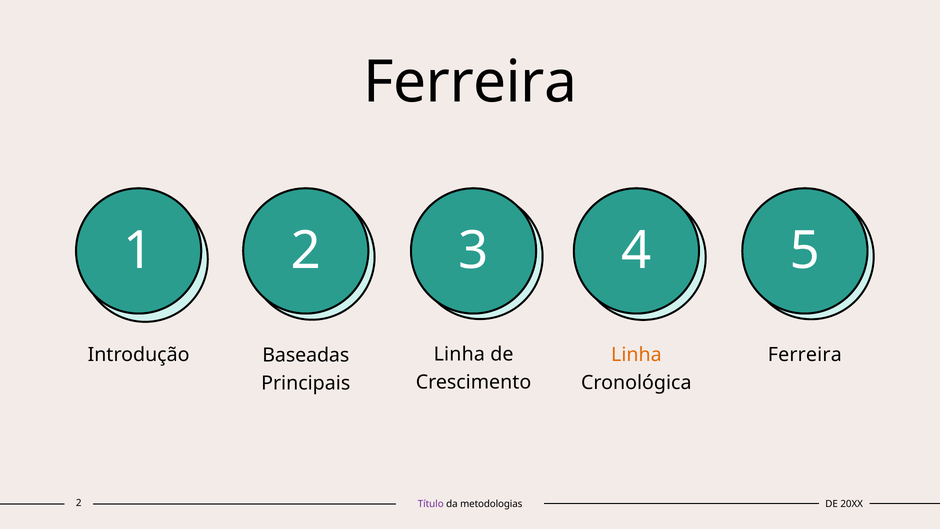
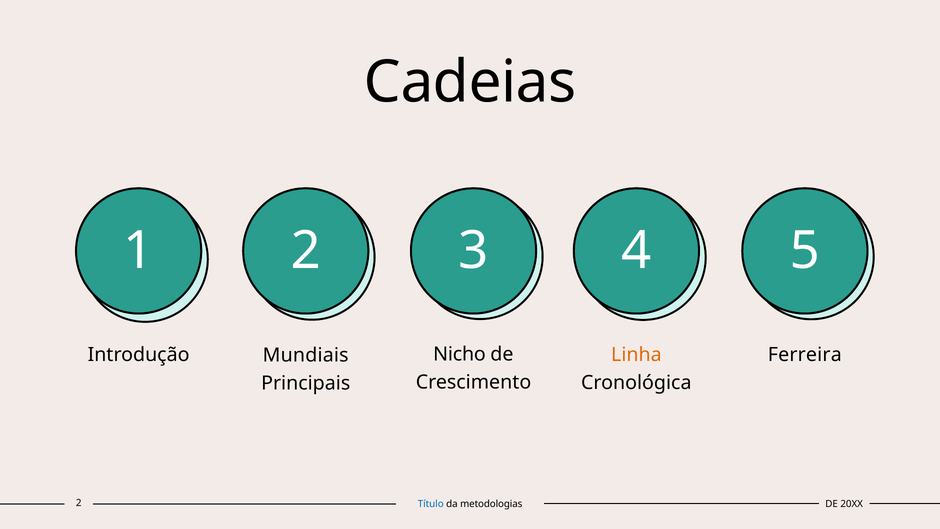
Ferreira at (470, 82): Ferreira -> Cadeias
Linha at (459, 354): Linha -> Nicho
Baseadas: Baseadas -> Mundiais
Título colour: purple -> blue
